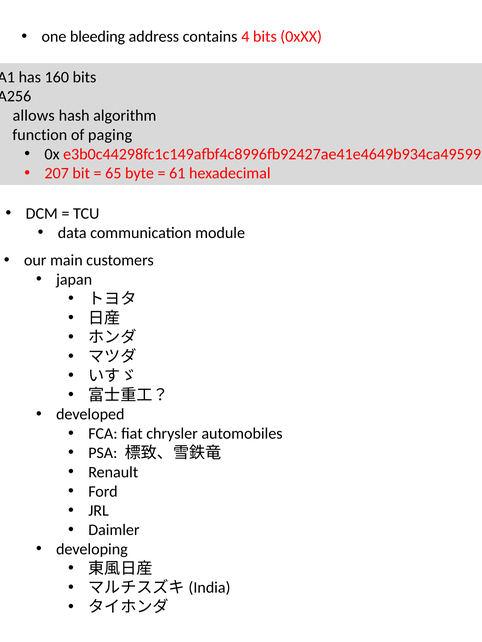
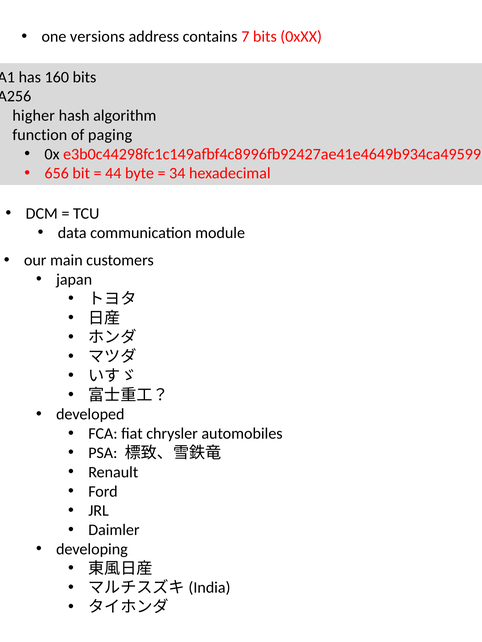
bleeding: bleeding -> versions
4: 4 -> 7
allows: allows -> higher
207: 207 -> 656
65: 65 -> 44
61: 61 -> 34
